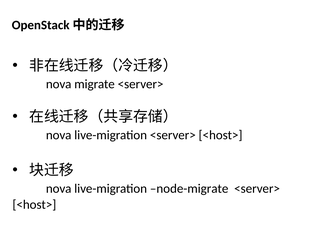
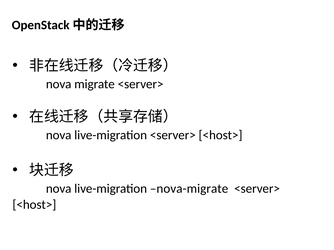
node-migrate: node-migrate -> nova-migrate
